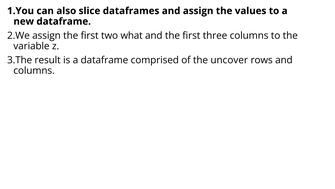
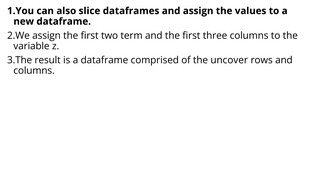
what: what -> term
